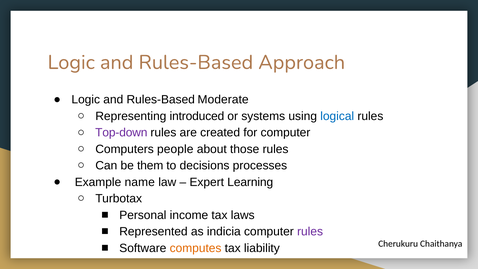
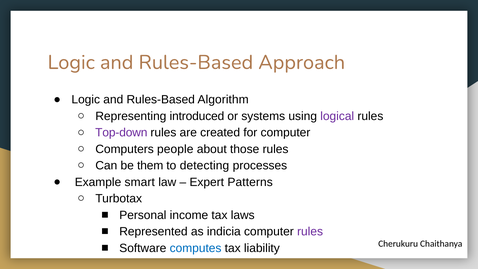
Moderate: Moderate -> Algorithm
logical colour: blue -> purple
decisions: decisions -> detecting
name: name -> smart
Learning: Learning -> Patterns
computes colour: orange -> blue
